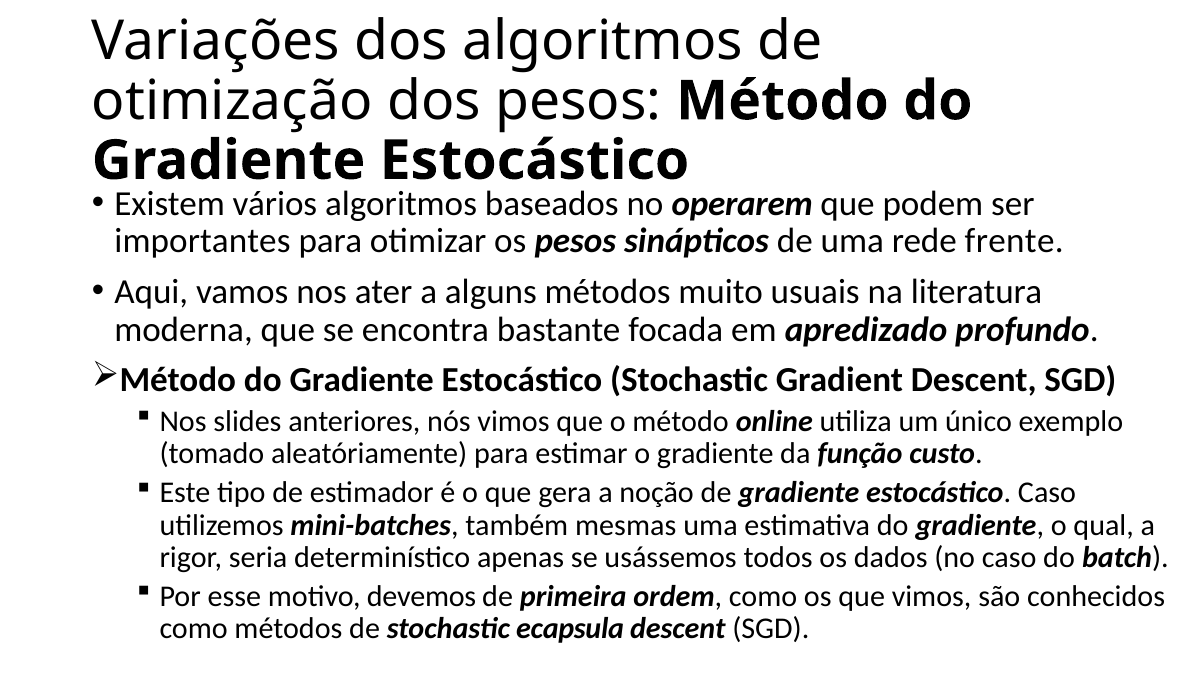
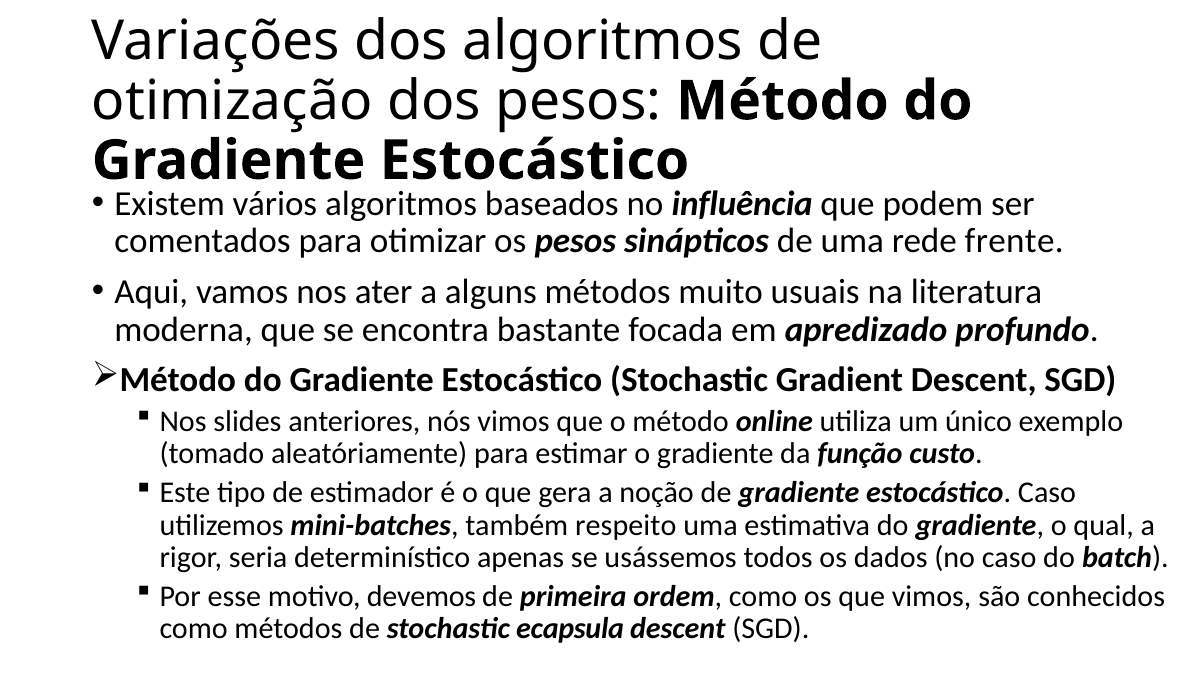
operarem: operarem -> influência
importantes: importantes -> comentados
mesmas: mesmas -> respeito
